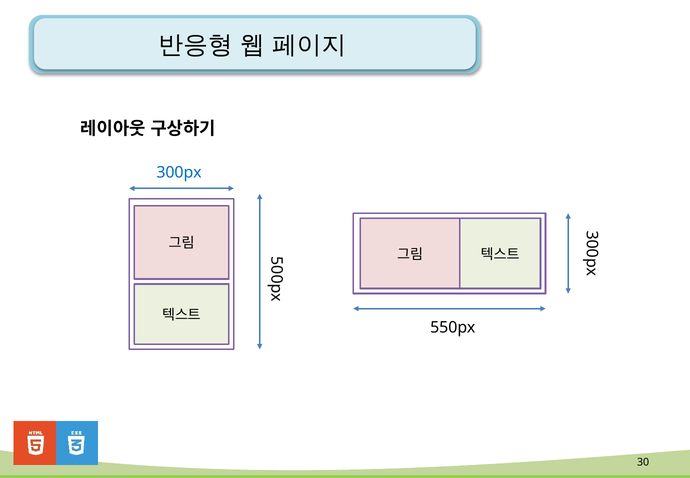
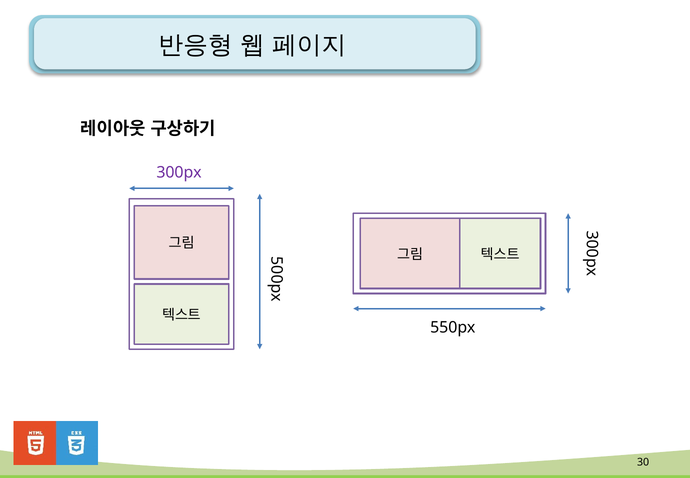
300px colour: blue -> purple
